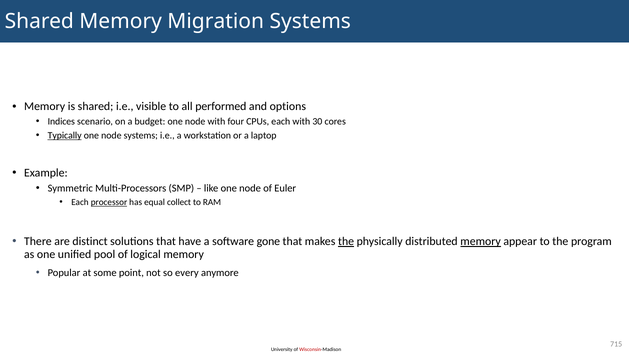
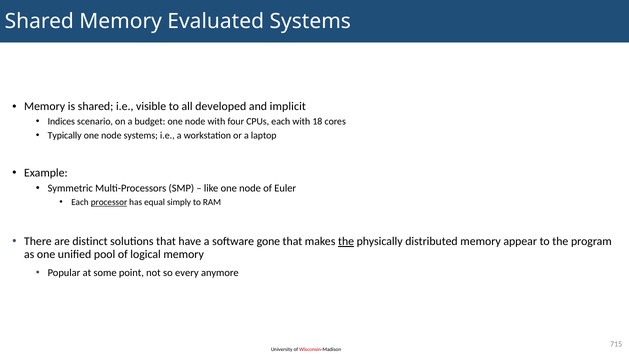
Migration: Migration -> Evaluated
performed: performed -> developed
options: options -> implicit
30: 30 -> 18
Typically underline: present -> none
collect: collect -> simply
memory at (481, 241) underline: present -> none
